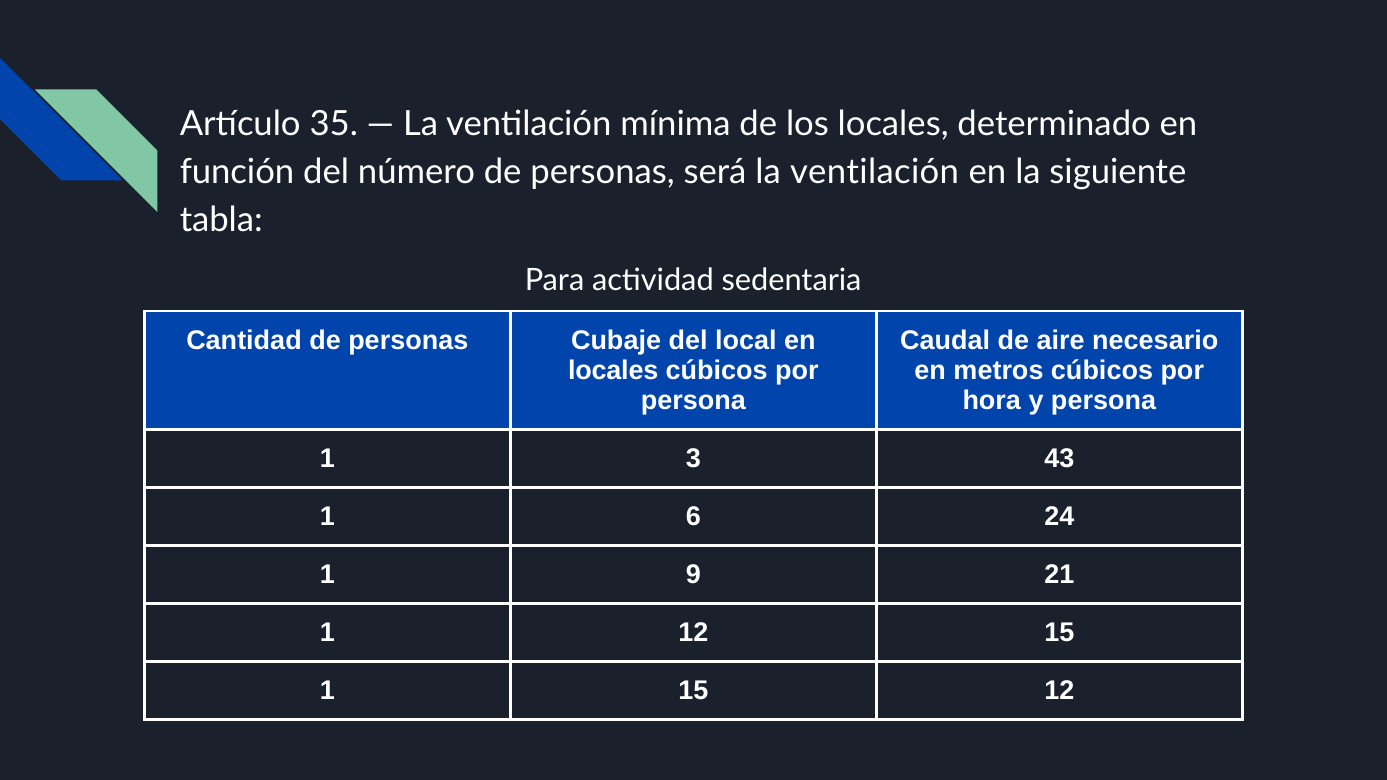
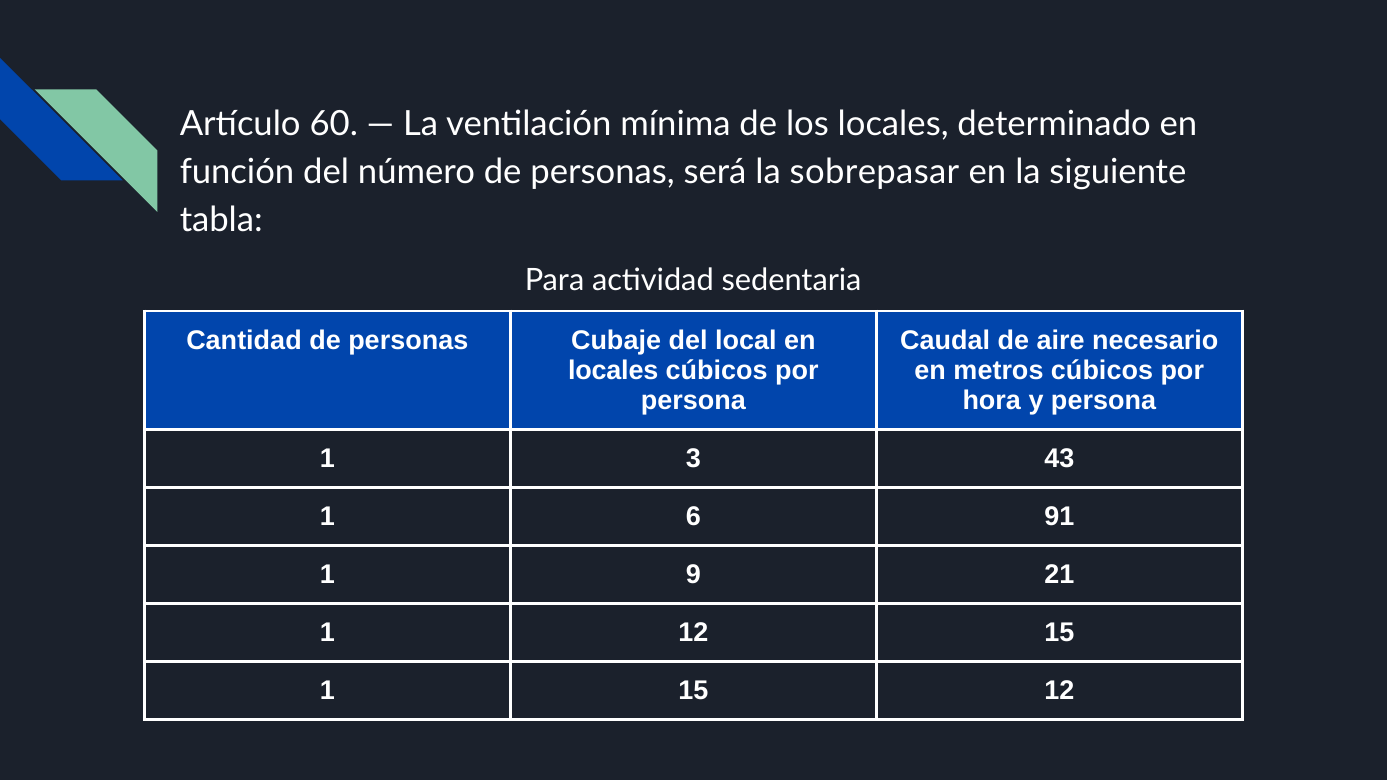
35: 35 -> 60
será la ventilación: ventilación -> sobrepasar
24: 24 -> 91
